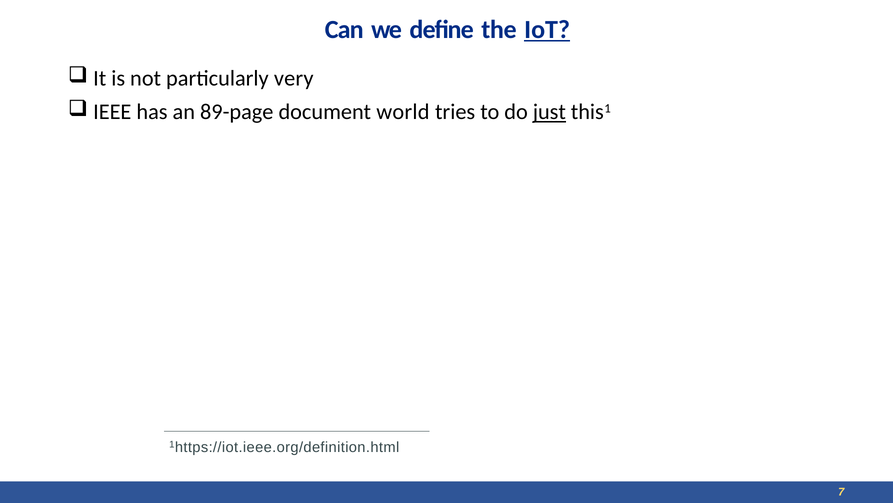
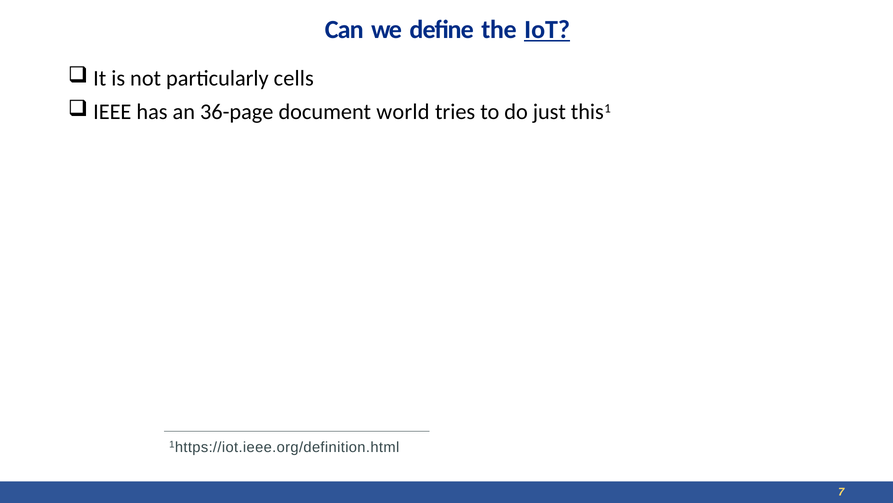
very: very -> cells
89-page: 89-page -> 36-page
just underline: present -> none
